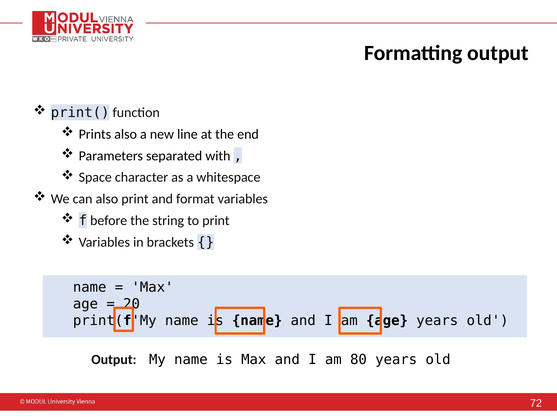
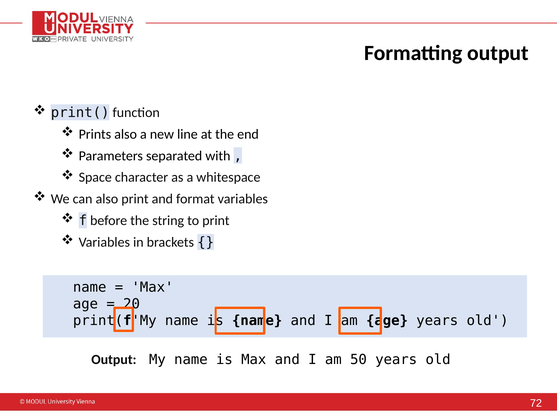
80: 80 -> 50
